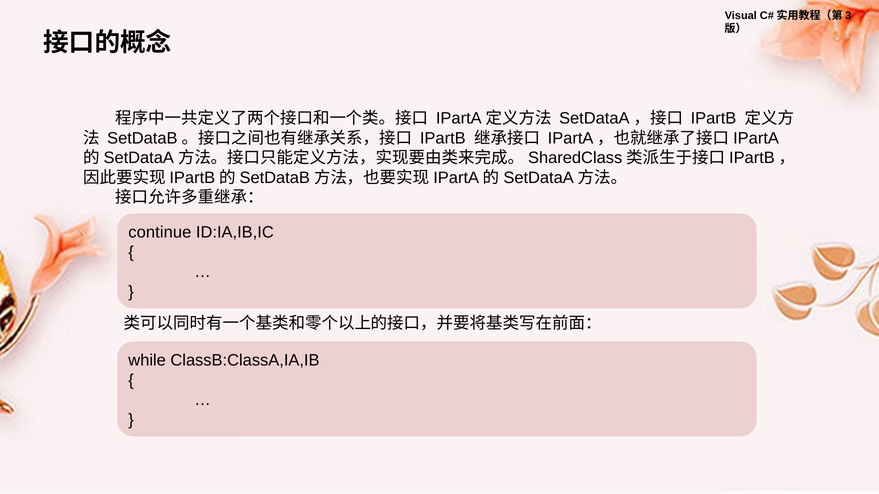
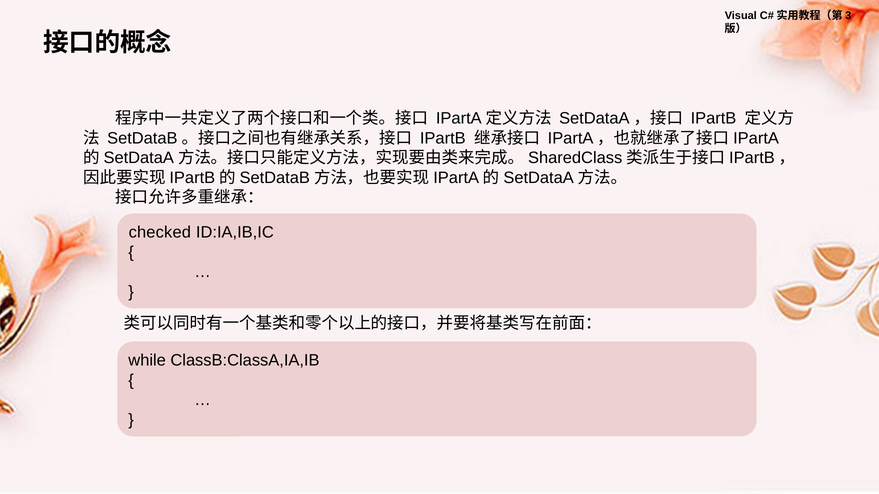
continue: continue -> checked
